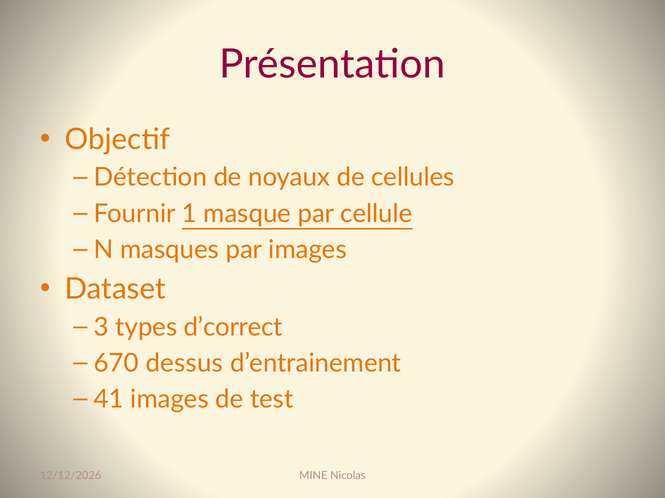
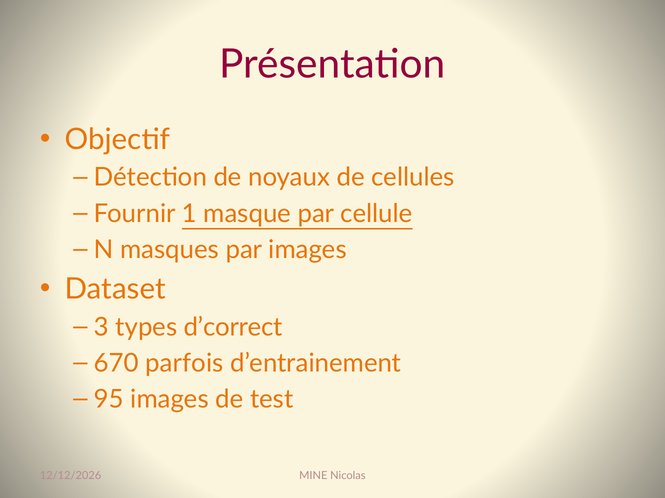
dessus: dessus -> parfois
41: 41 -> 95
